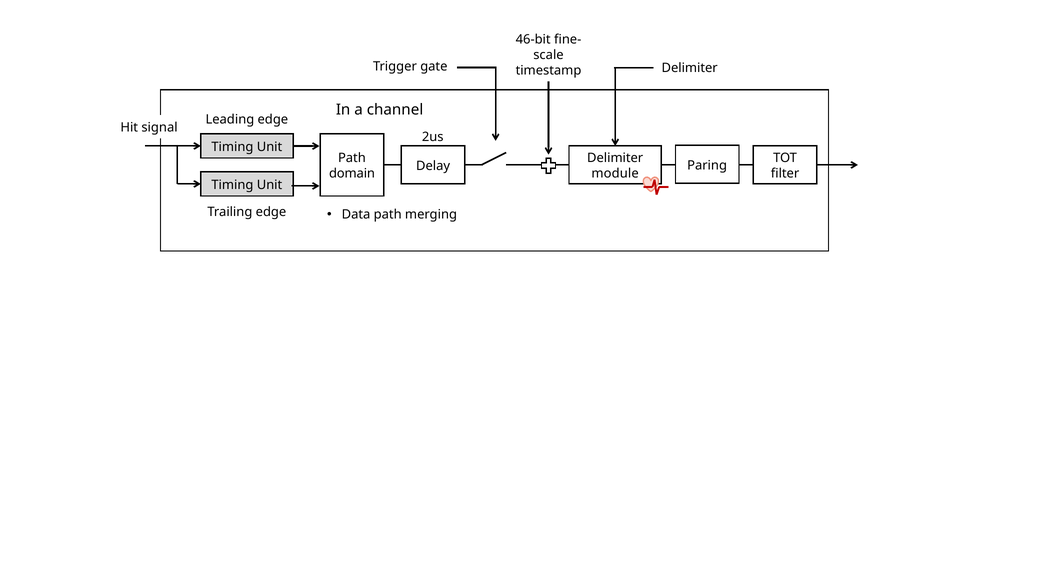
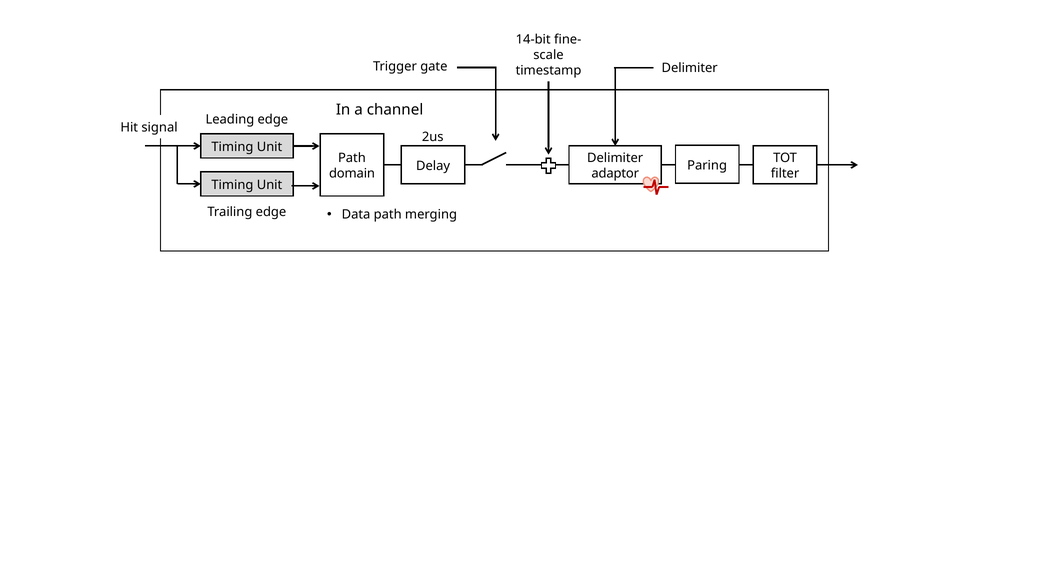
46-bit: 46-bit -> 14-bit
module: module -> adaptor
